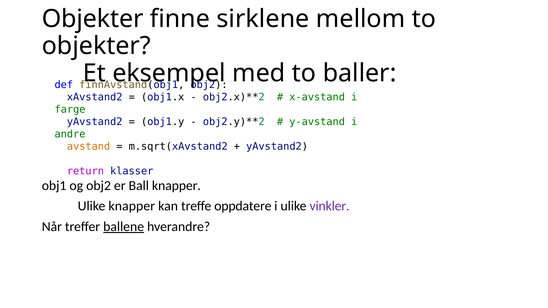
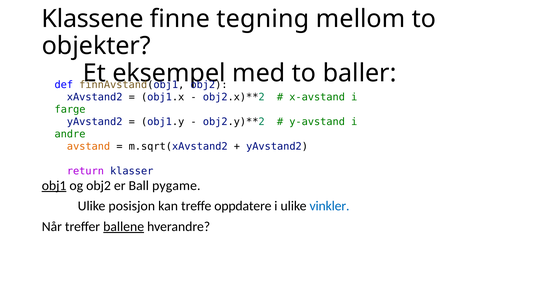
Objekter at (93, 19): Objekter -> Klassene
sirklene: sirklene -> tegning
obj1 underline: none -> present
Ball knapper: knapper -> pygame
Ulike knapper: knapper -> posisjon
vinkler colour: purple -> blue
